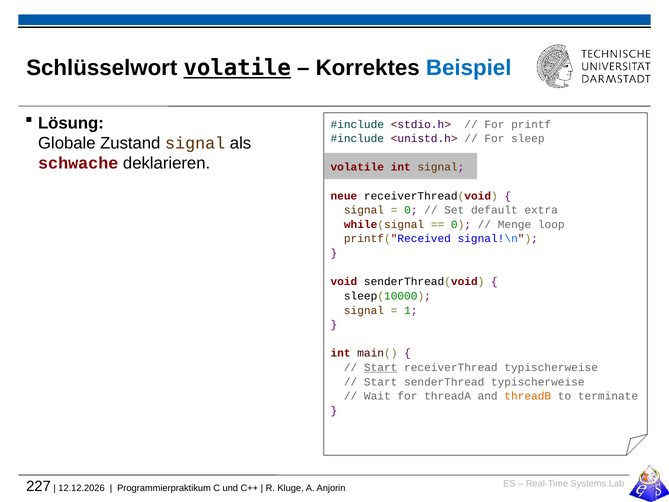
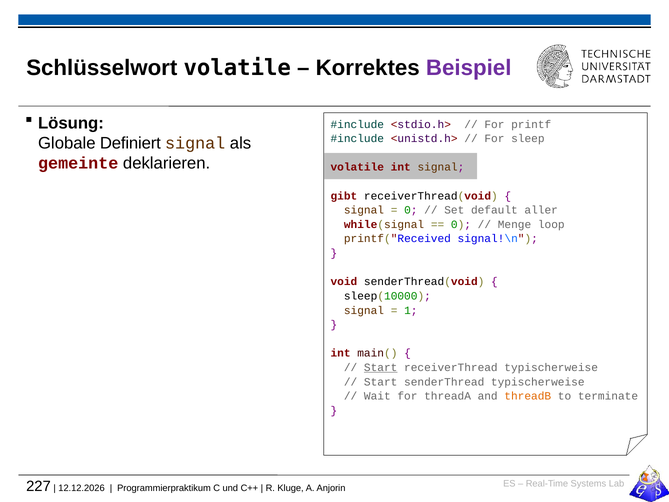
volatile at (237, 68) underline: present -> none
Beispiel colour: blue -> purple
Zustand: Zustand -> Definiert
schwache: schwache -> gemeinte
neue: neue -> gibt
extra: extra -> aller
